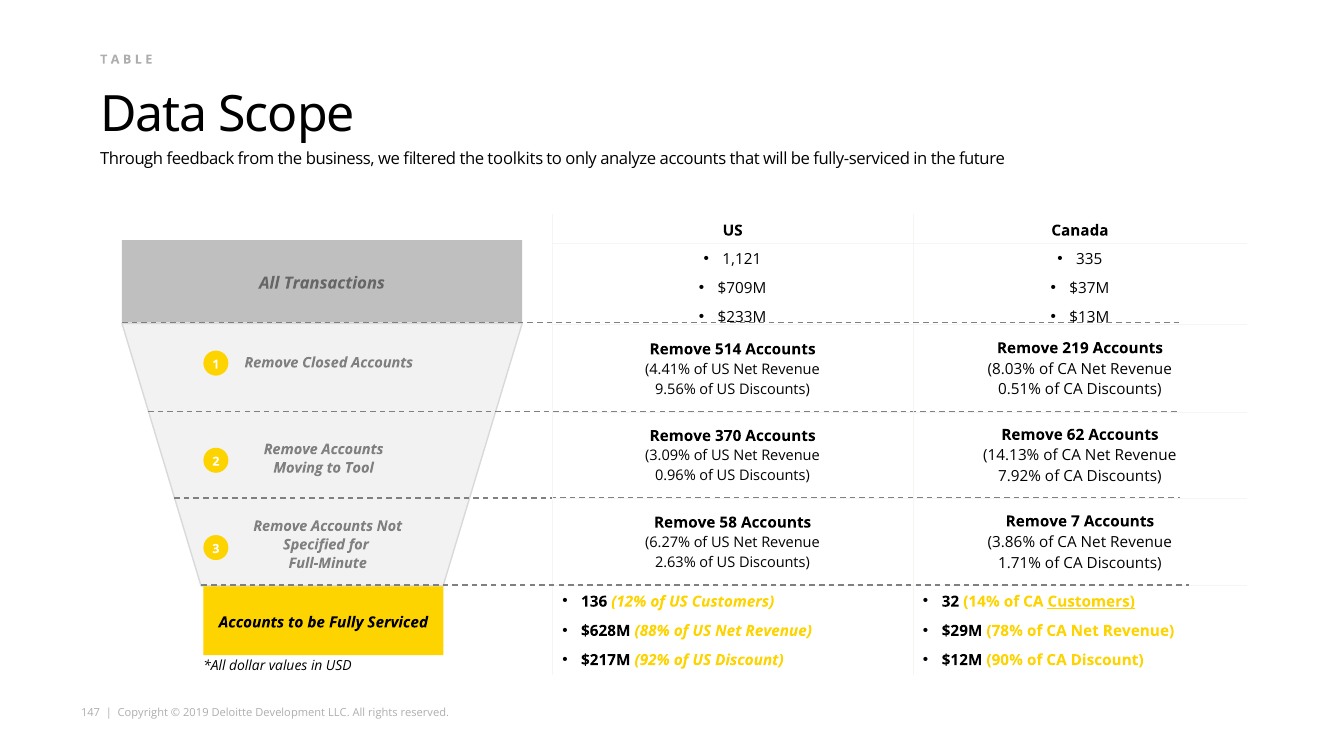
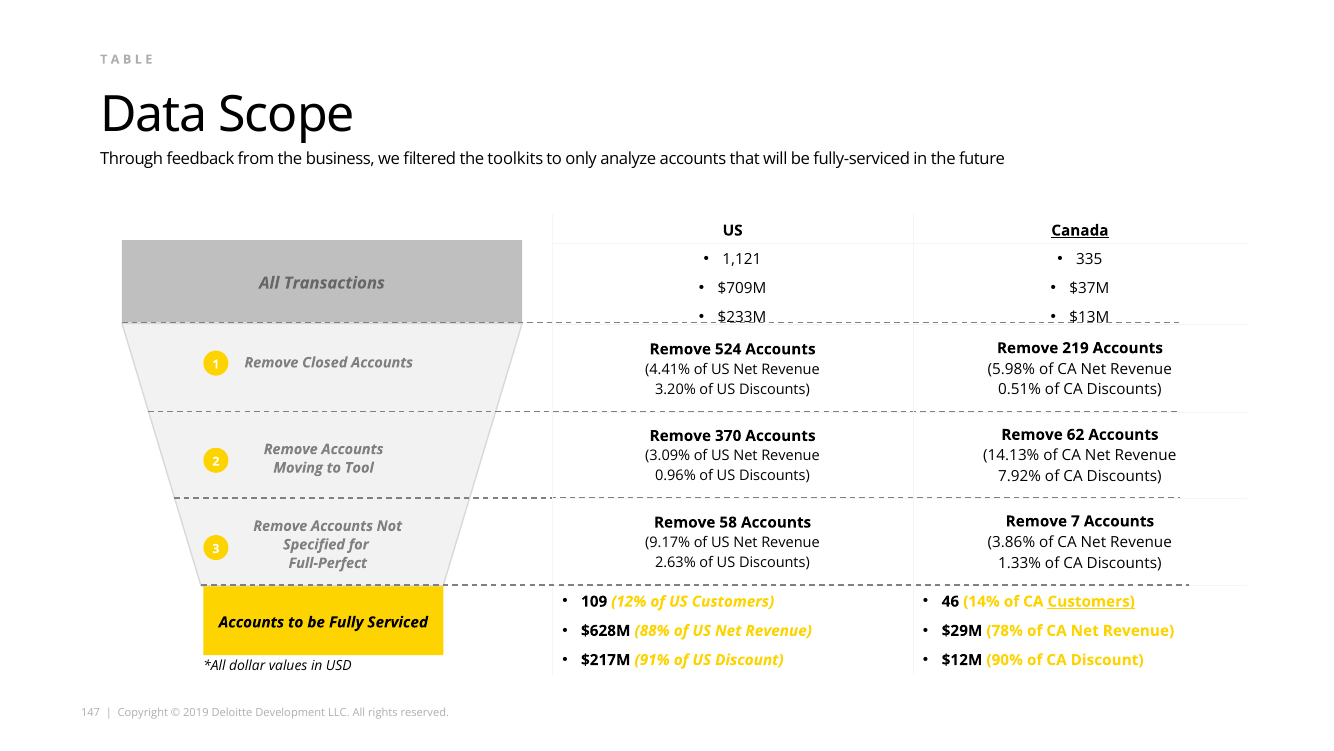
Canada underline: none -> present
514: 514 -> 524
8.03%: 8.03% -> 5.98%
9.56%: 9.56% -> 3.20%
6.27%: 6.27% -> 9.17%
Full-Minute: Full-Minute -> Full-Perfect
1.71%: 1.71% -> 1.33%
136: 136 -> 109
32: 32 -> 46
92%: 92% -> 91%
